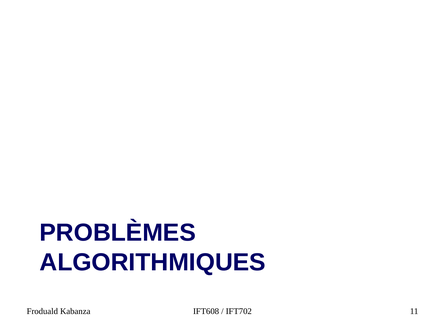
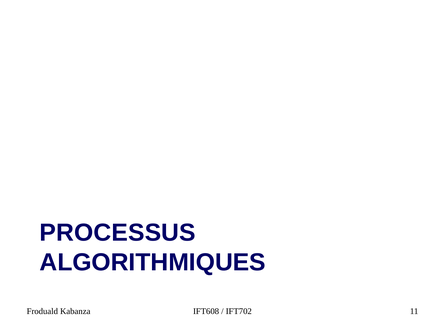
PROBLÈMES: PROBLÈMES -> PROCESSUS
